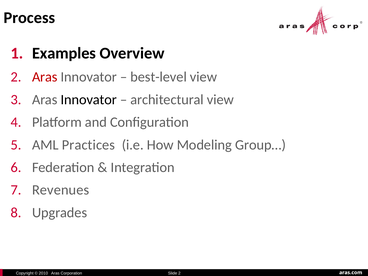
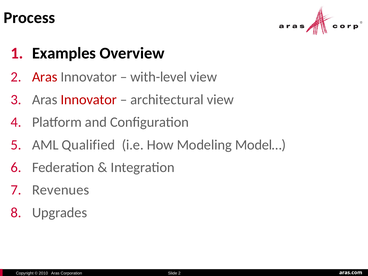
best-level: best-level -> with-level
Innovator at (89, 100) colour: black -> red
Practices: Practices -> Qualified
Group…: Group… -> Model…
